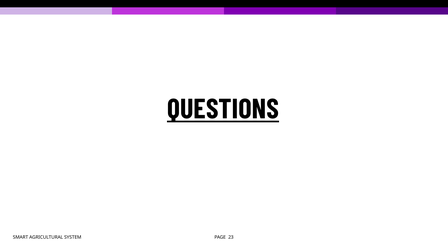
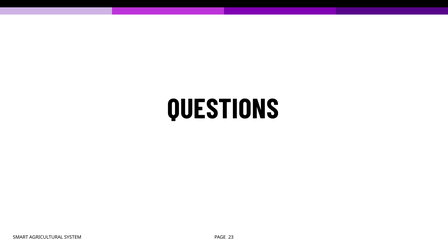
QUESTIONS underline: present -> none
